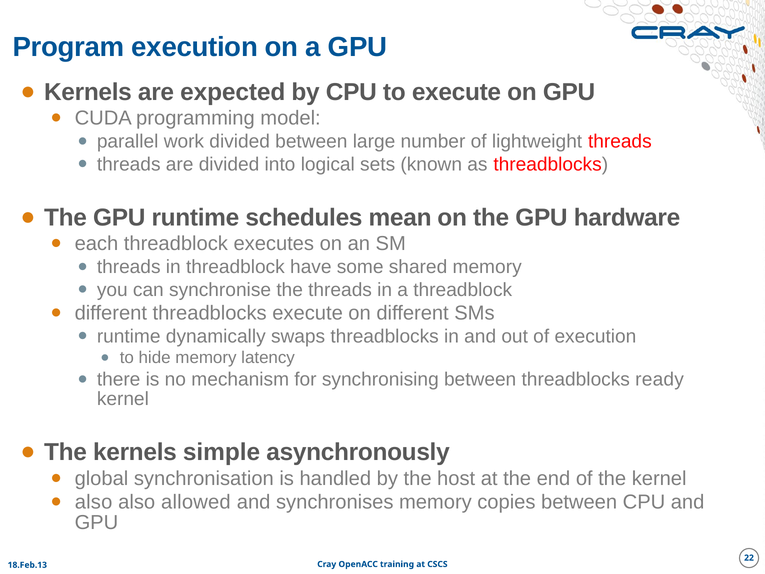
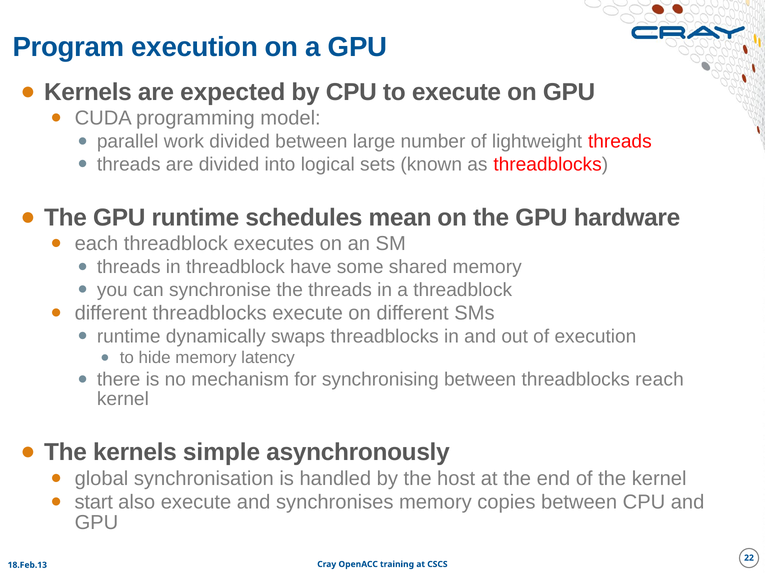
ready: ready -> reach
also at (94, 502): also -> start
also allowed: allowed -> execute
